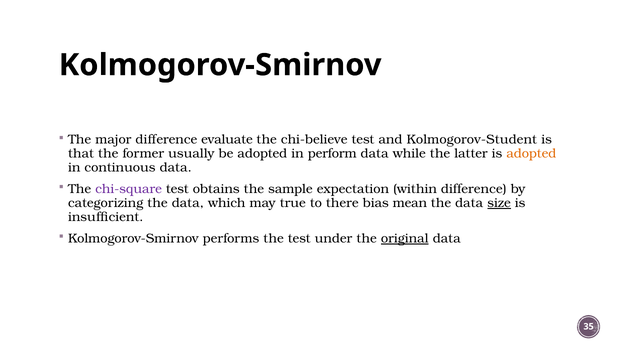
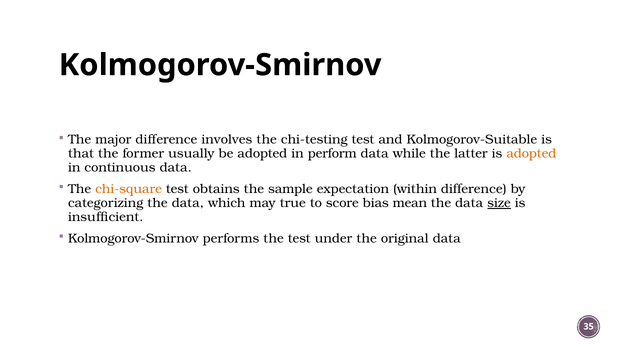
evaluate: evaluate -> involves
chi-believe: chi-believe -> chi-testing
Kolmogorov-Student: Kolmogorov-Student -> Kolmogorov-Suitable
chi-square colour: purple -> orange
there: there -> score
original underline: present -> none
